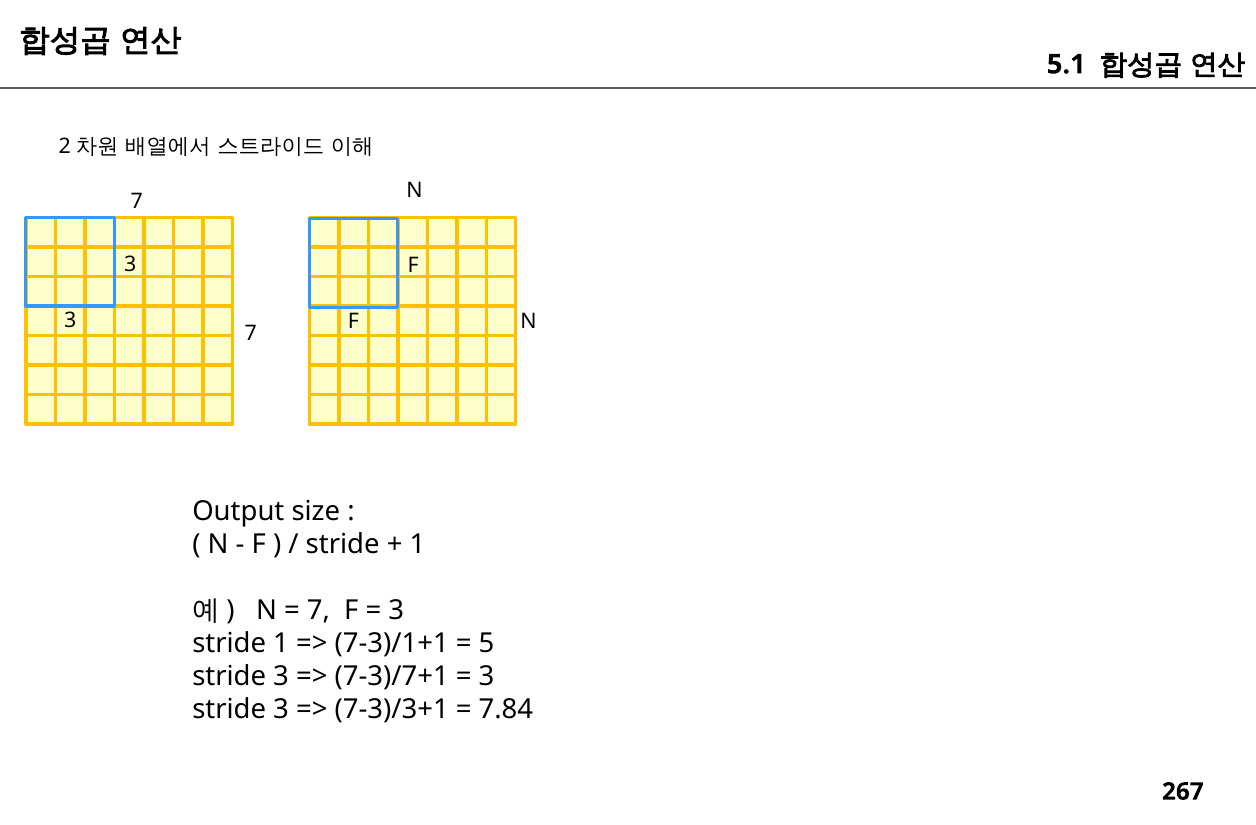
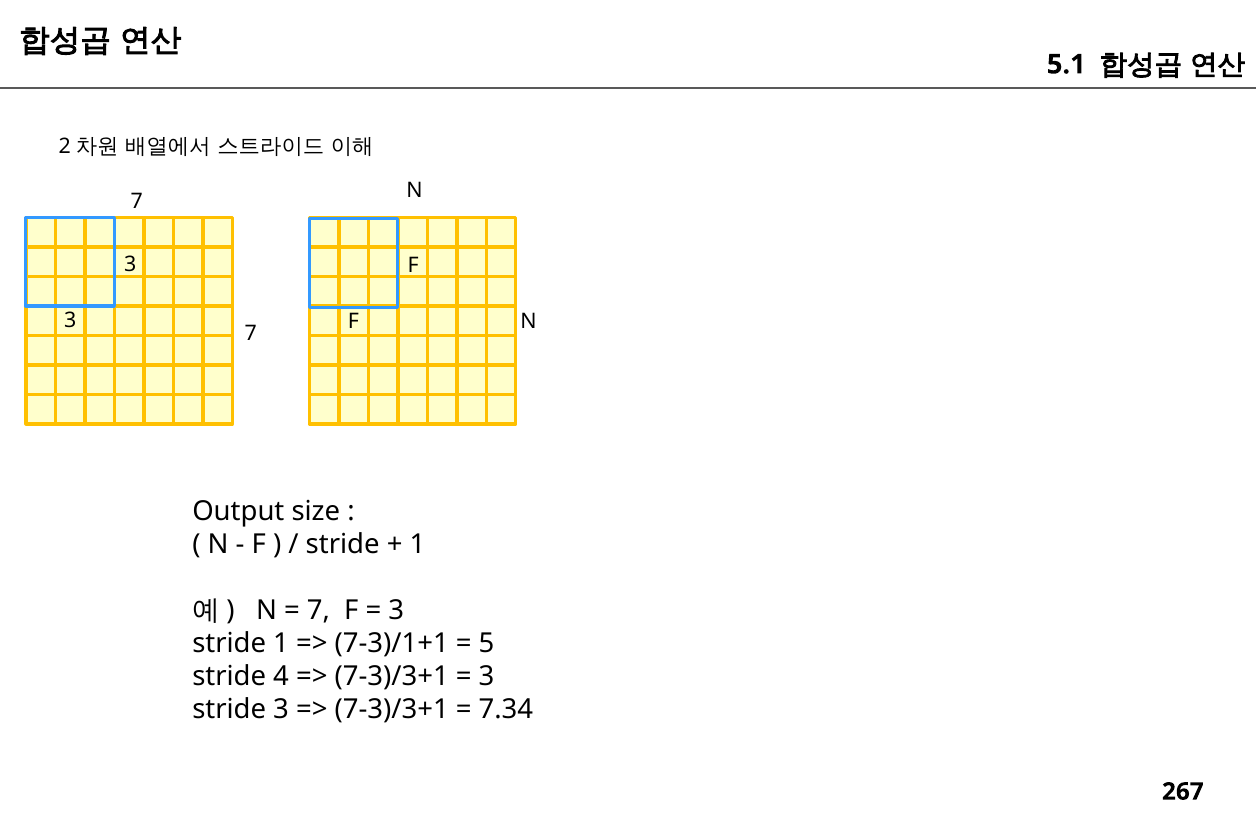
3 at (281, 676): 3 -> 4
7-3)/7+1 at (392, 676): 7-3)/7+1 -> 7-3)/3+1
7.84: 7.84 -> 7.34
